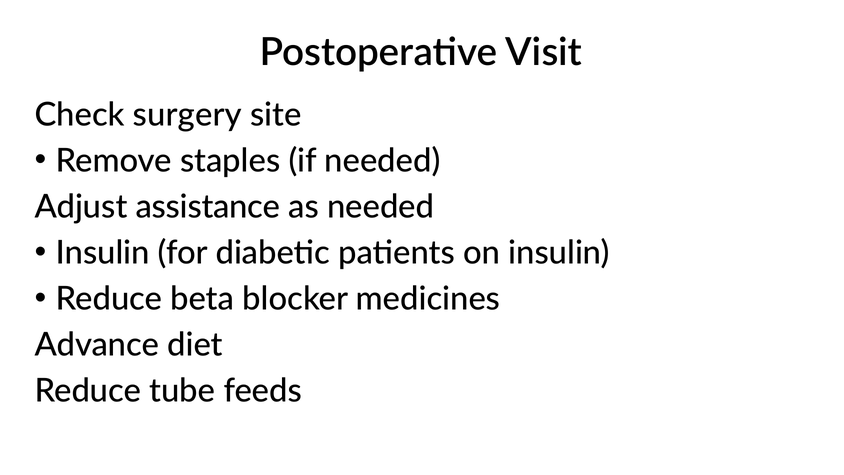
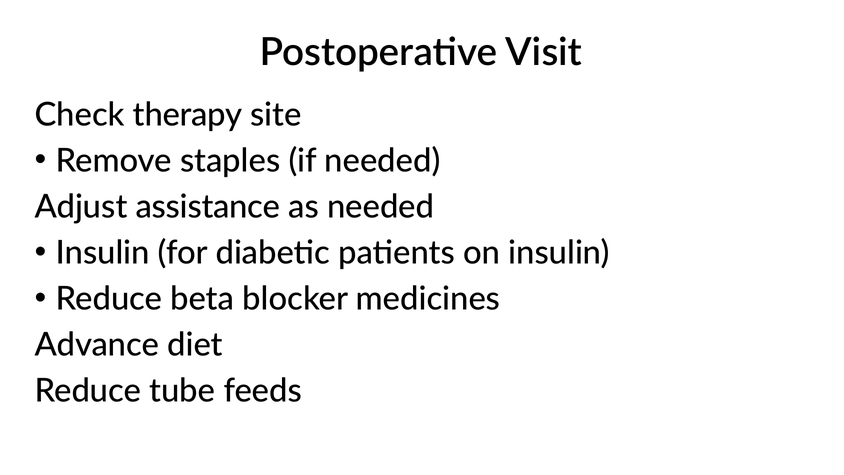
surgery: surgery -> therapy
